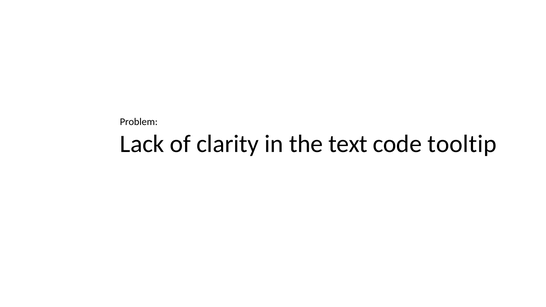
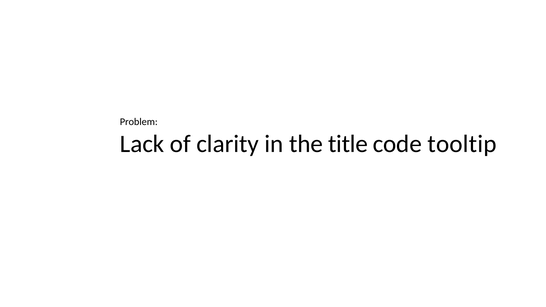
text: text -> title
